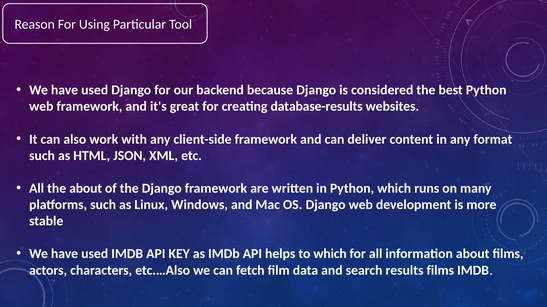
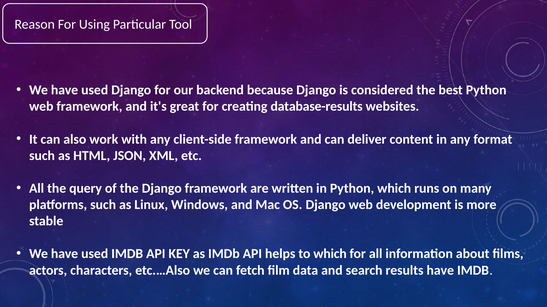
the about: about -> query
results films: films -> have
